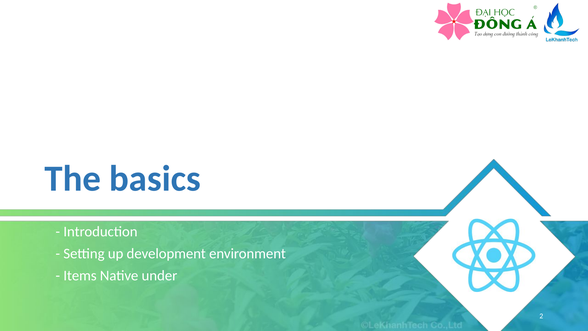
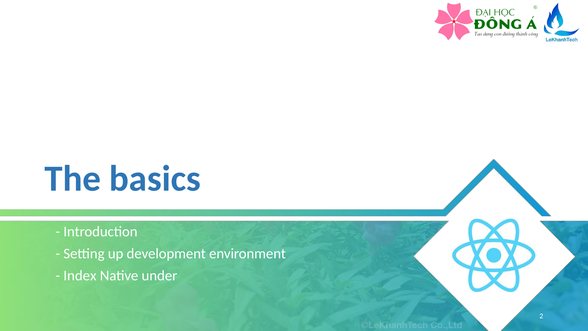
Items: Items -> Index
